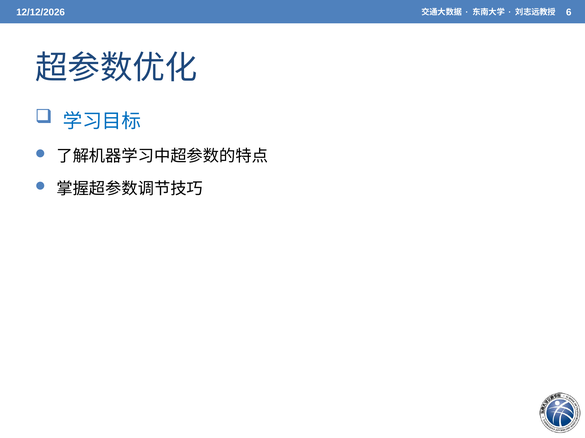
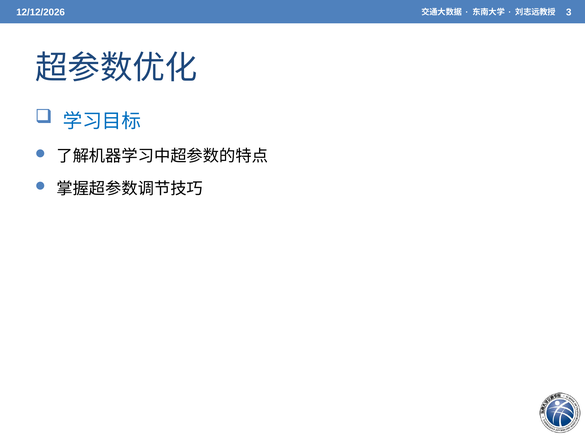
6: 6 -> 3
